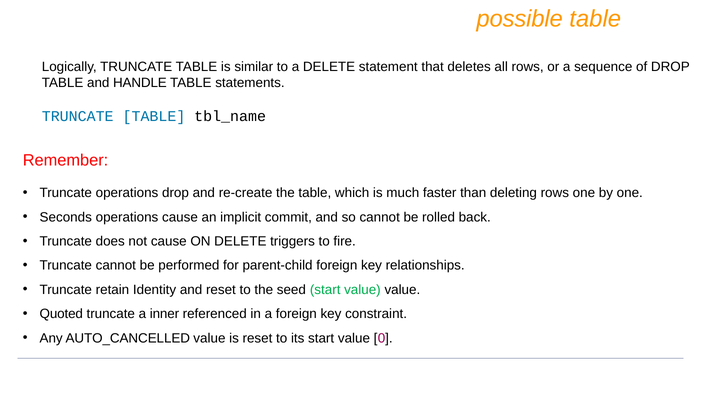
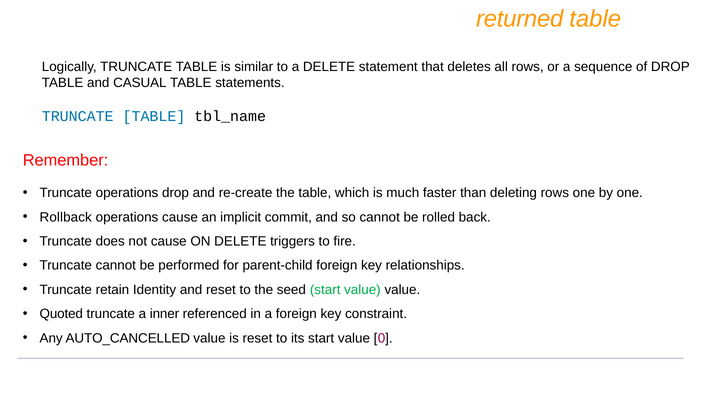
possible: possible -> returned
HANDLE: HANDLE -> CASUAL
Seconds: Seconds -> Rollback
